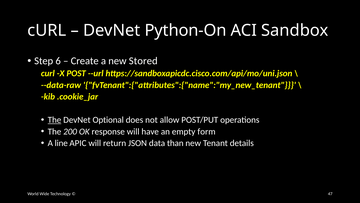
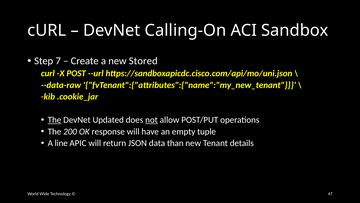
Python-On: Python-On -> Calling-On
6: 6 -> 7
Optional: Optional -> Updated
not underline: none -> present
form: form -> tuple
